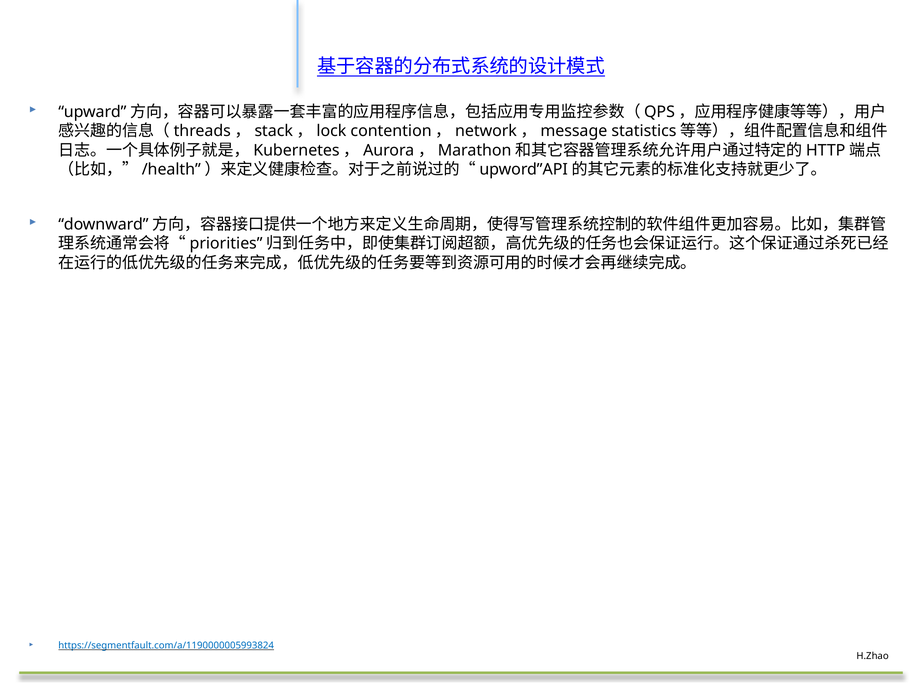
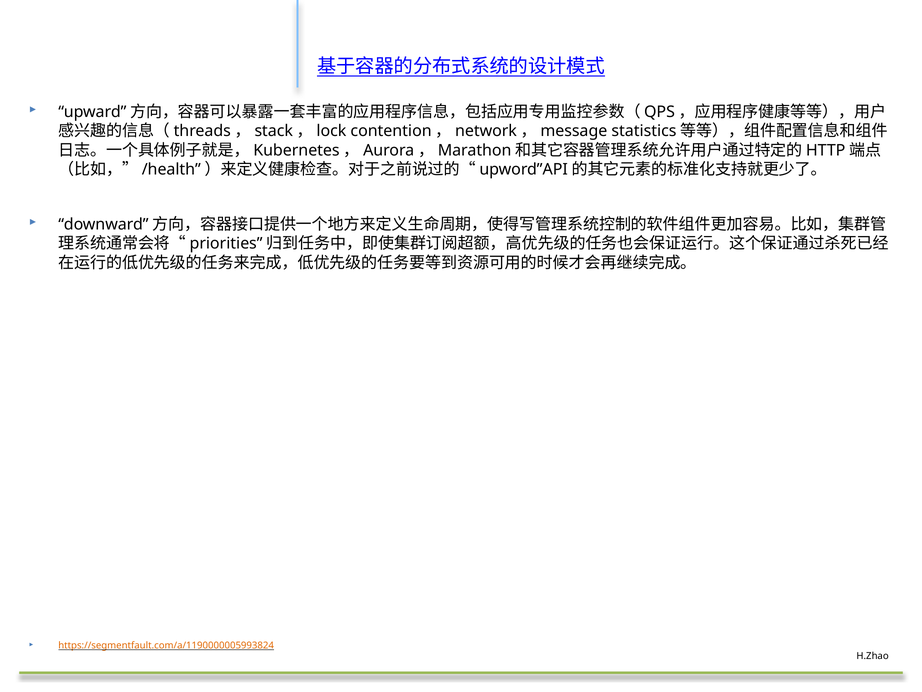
https://segmentfault.com/a/1190000005993824 colour: blue -> orange
